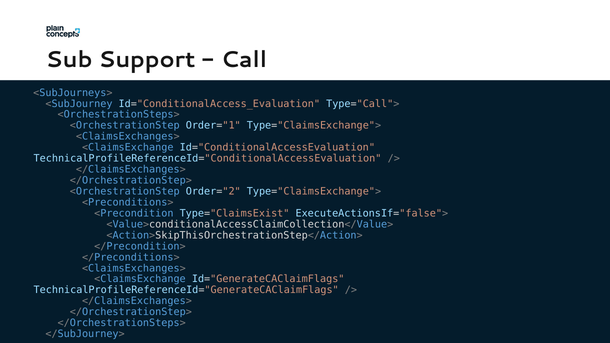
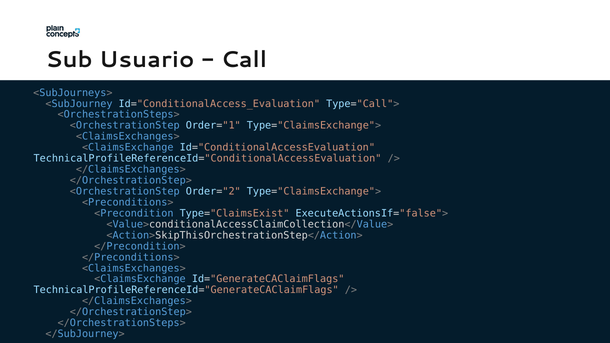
Support: Support -> Usuario
